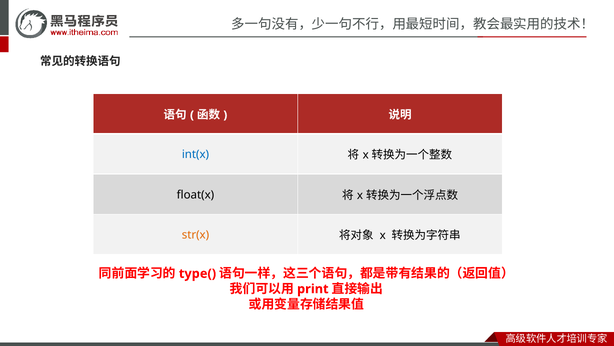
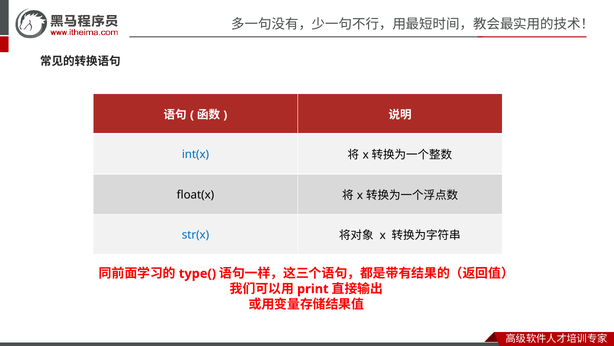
str(x colour: orange -> blue
